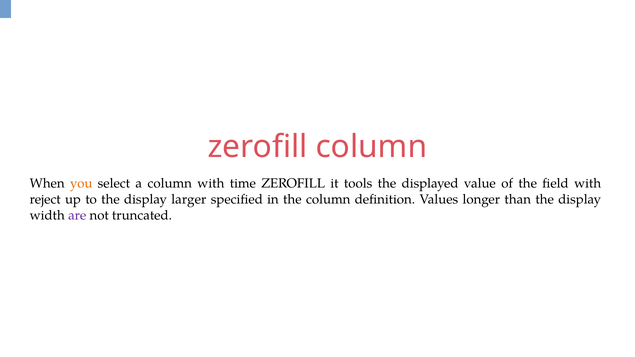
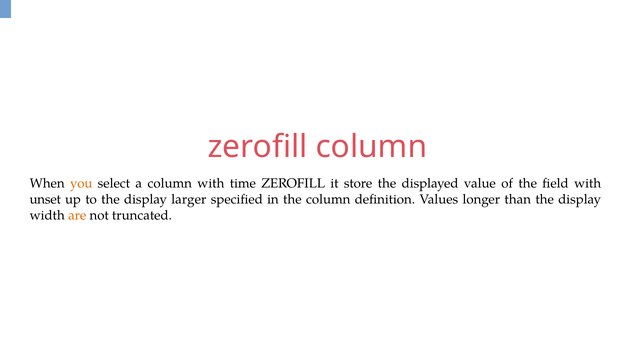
tools: tools -> store
reject: reject -> unset
are colour: purple -> orange
